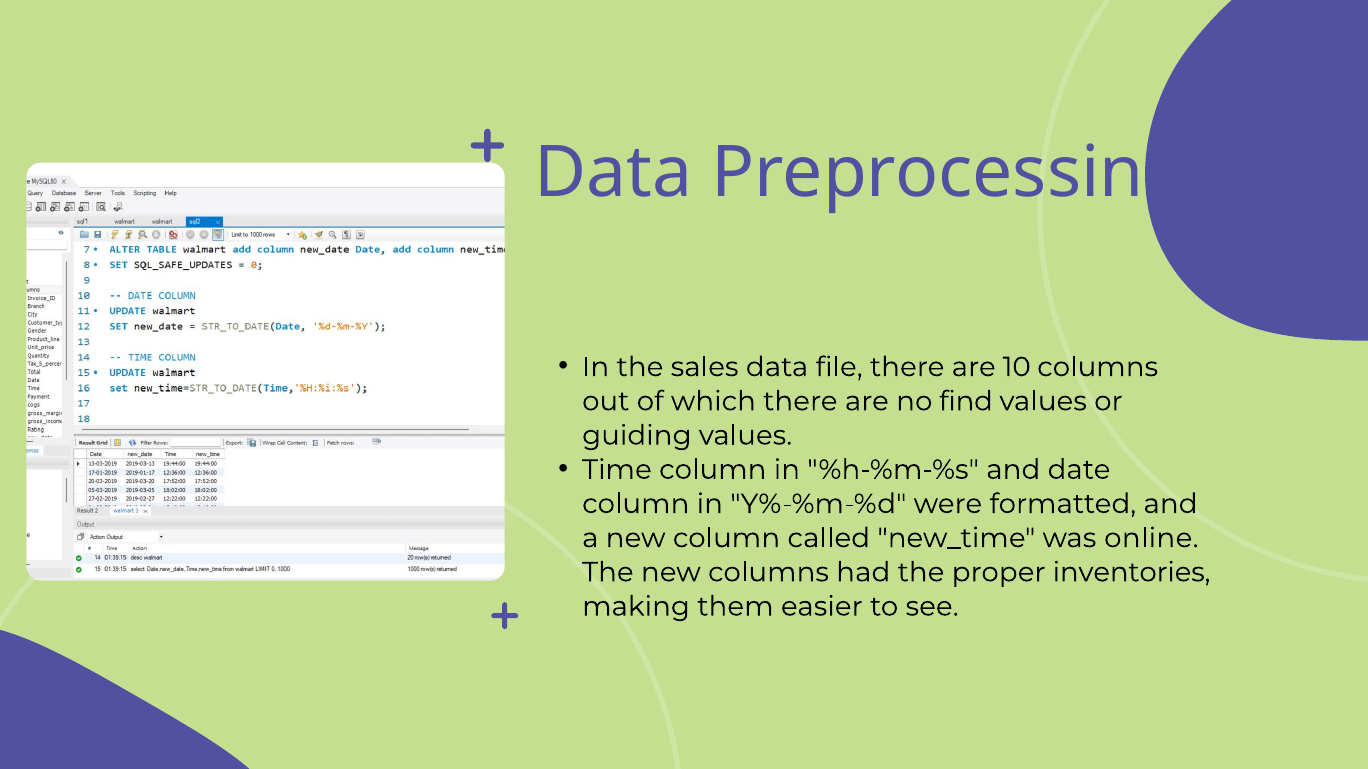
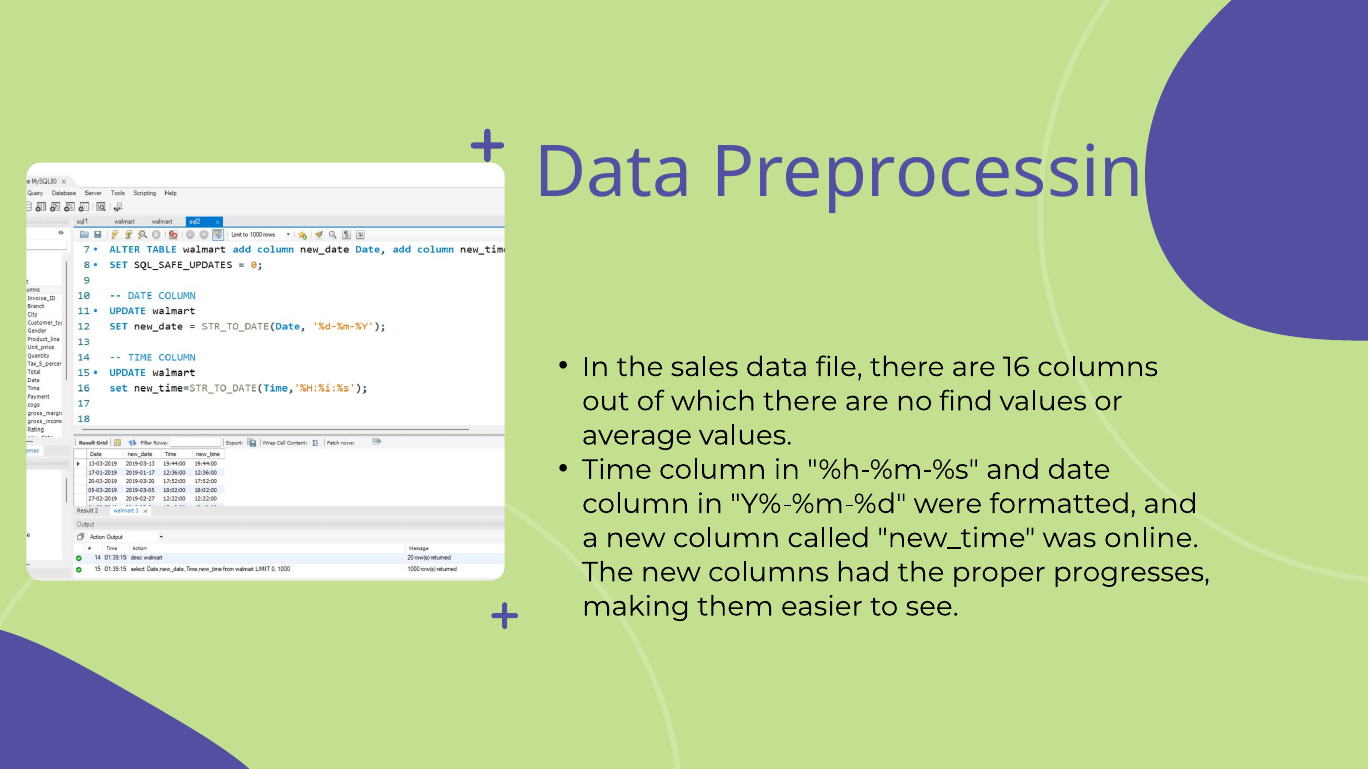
10: 10 -> 16
guiding: guiding -> average
inventories: inventories -> progresses
